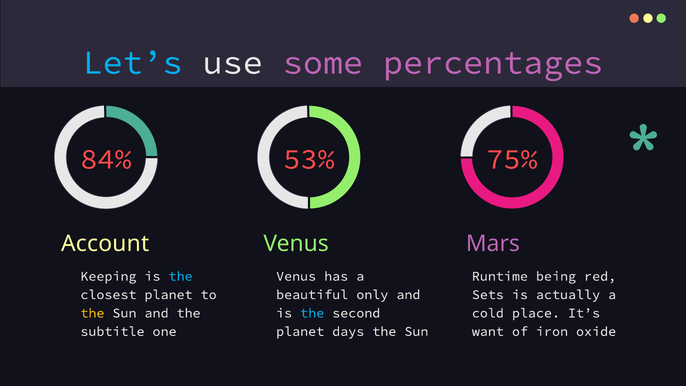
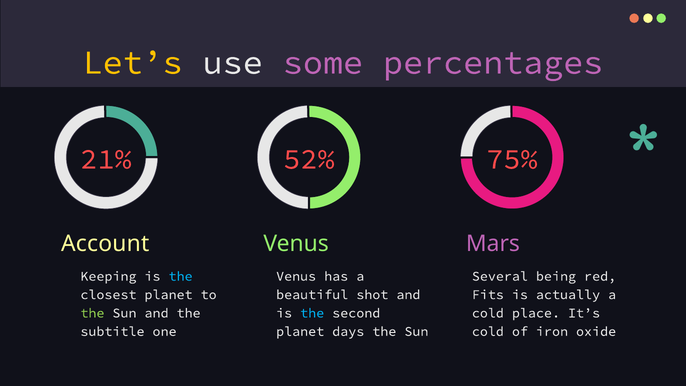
Let’s colour: light blue -> yellow
84%: 84% -> 21%
53%: 53% -> 52%
Runtime: Runtime -> Several
only: only -> shot
Sets: Sets -> Fits
the at (92, 313) colour: yellow -> light green
want at (488, 331): want -> cold
